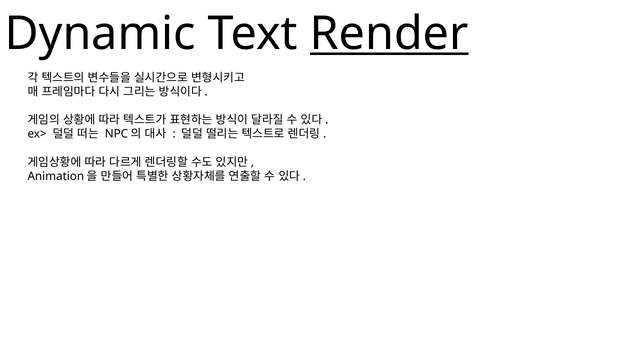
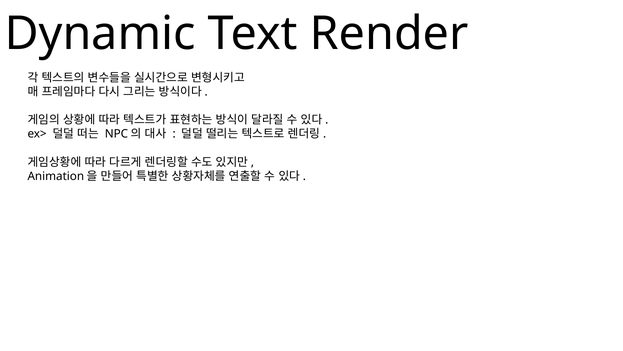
Render underline: present -> none
